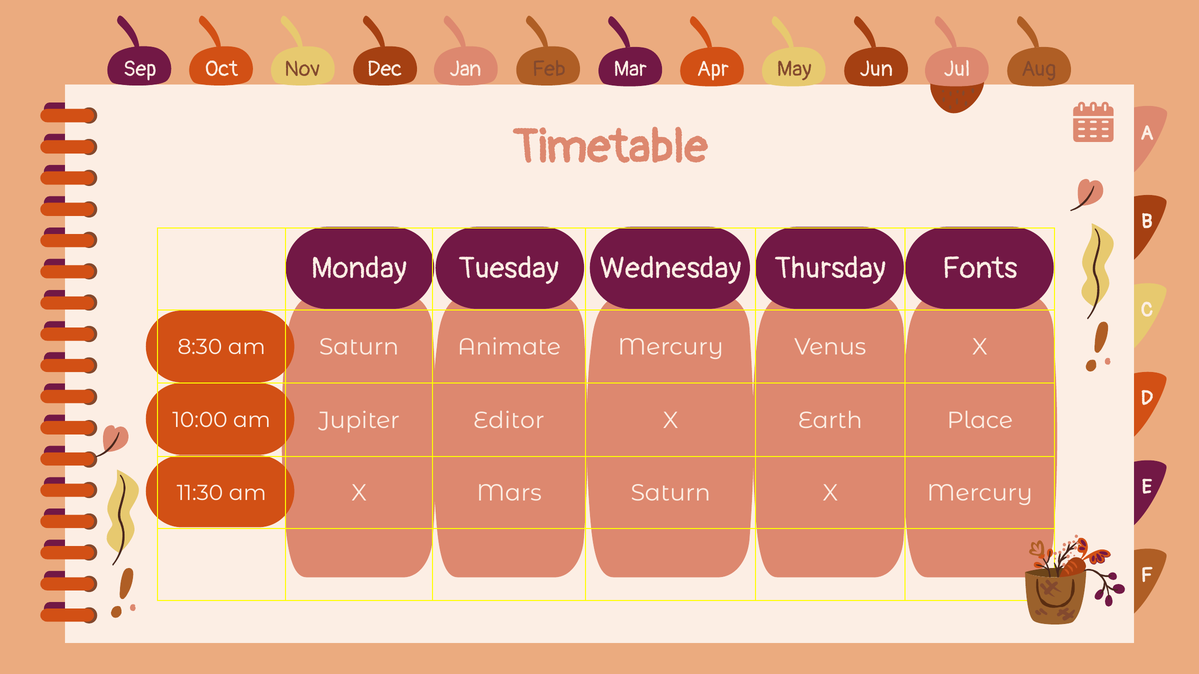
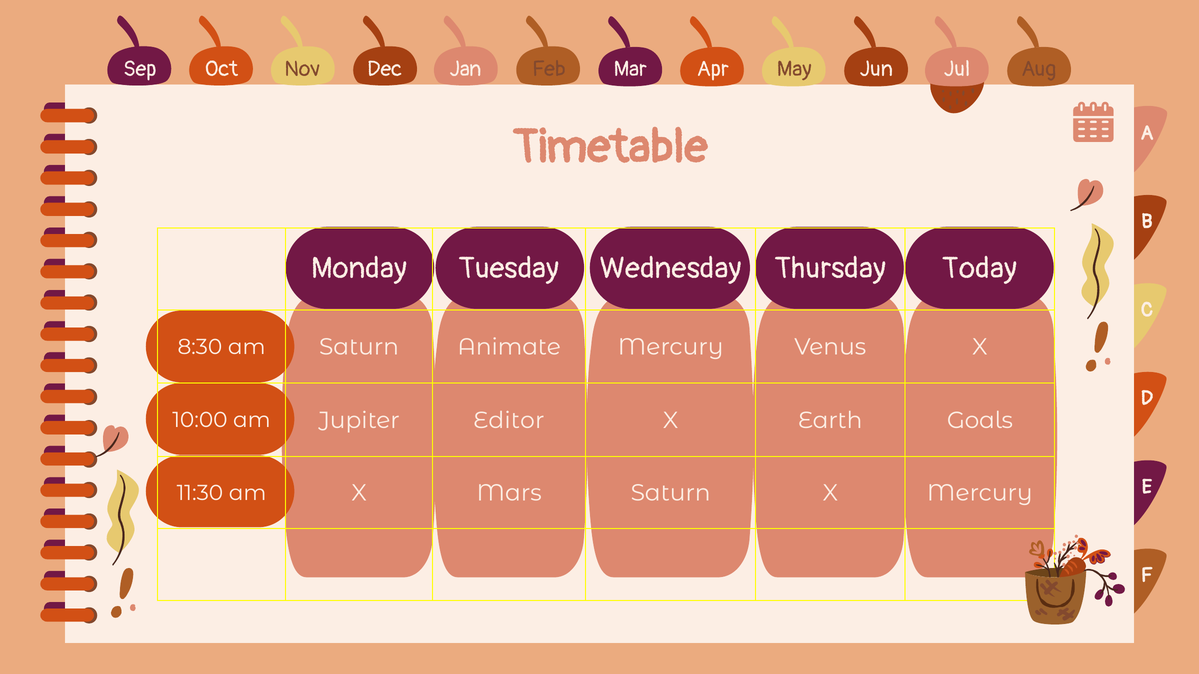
Fonts: Fonts -> Today
Place: Place -> Goals
